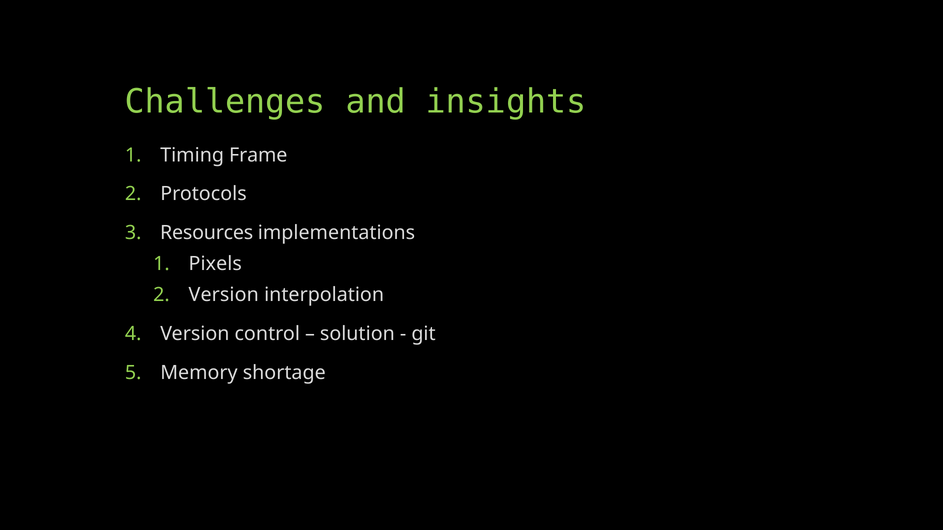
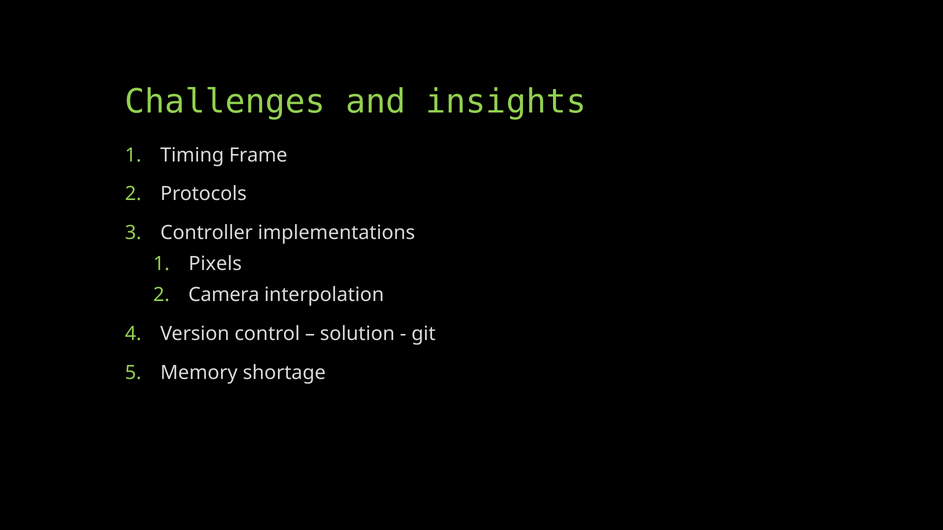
Resources: Resources -> Controller
Version at (224, 295): Version -> Camera
